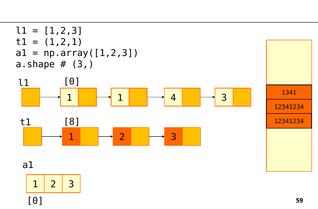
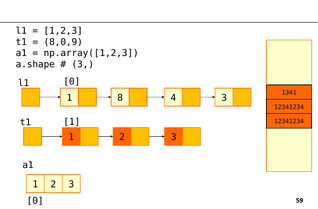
1,2,1: 1,2,1 -> 8,0,9
1 1: 1 -> 8
8 at (72, 122): 8 -> 1
